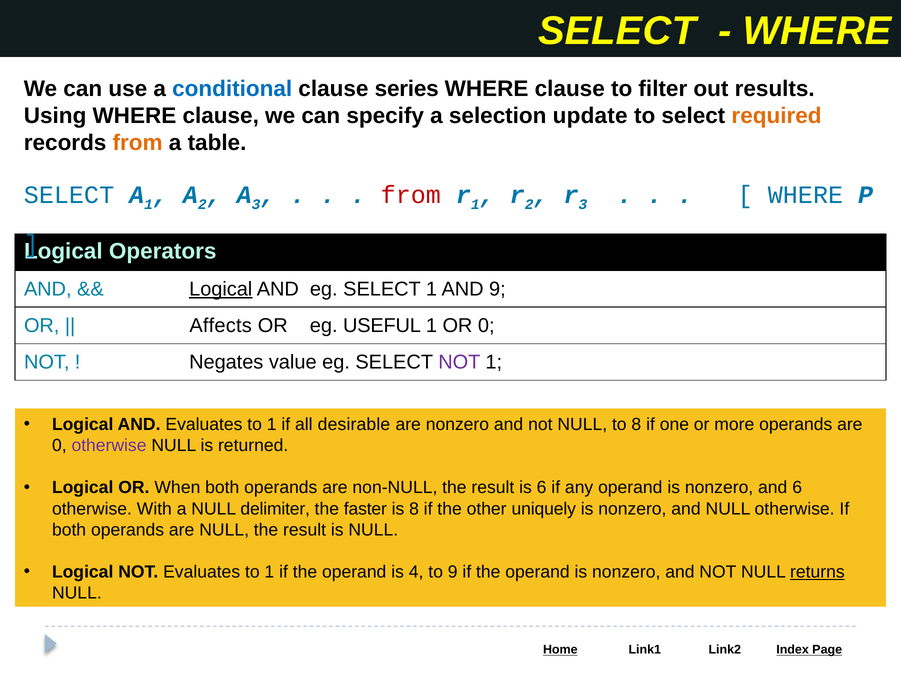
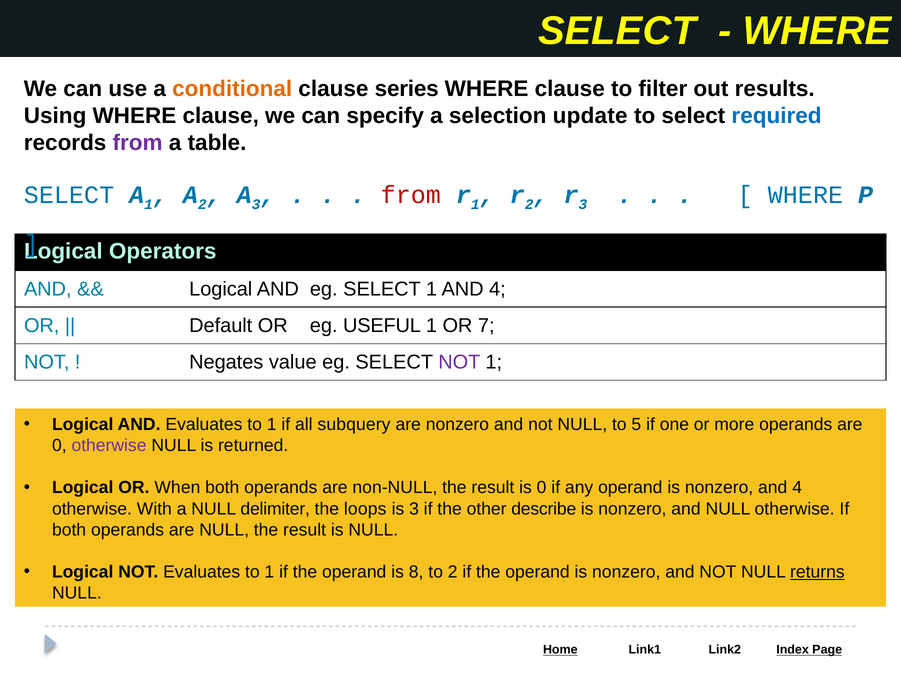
conditional colour: blue -> orange
required colour: orange -> blue
from at (138, 143) colour: orange -> purple
Logical at (221, 289) underline: present -> none
1 AND 9: 9 -> 4
Affects: Affects -> Default
OR 0: 0 -> 7
desirable: desirable -> subquery
to 8: 8 -> 5
is 6: 6 -> 0
nonzero and 6: 6 -> 4
faster: faster -> loops
is 8: 8 -> 3
uniquely: uniquely -> describe
4: 4 -> 8
to 9: 9 -> 2
